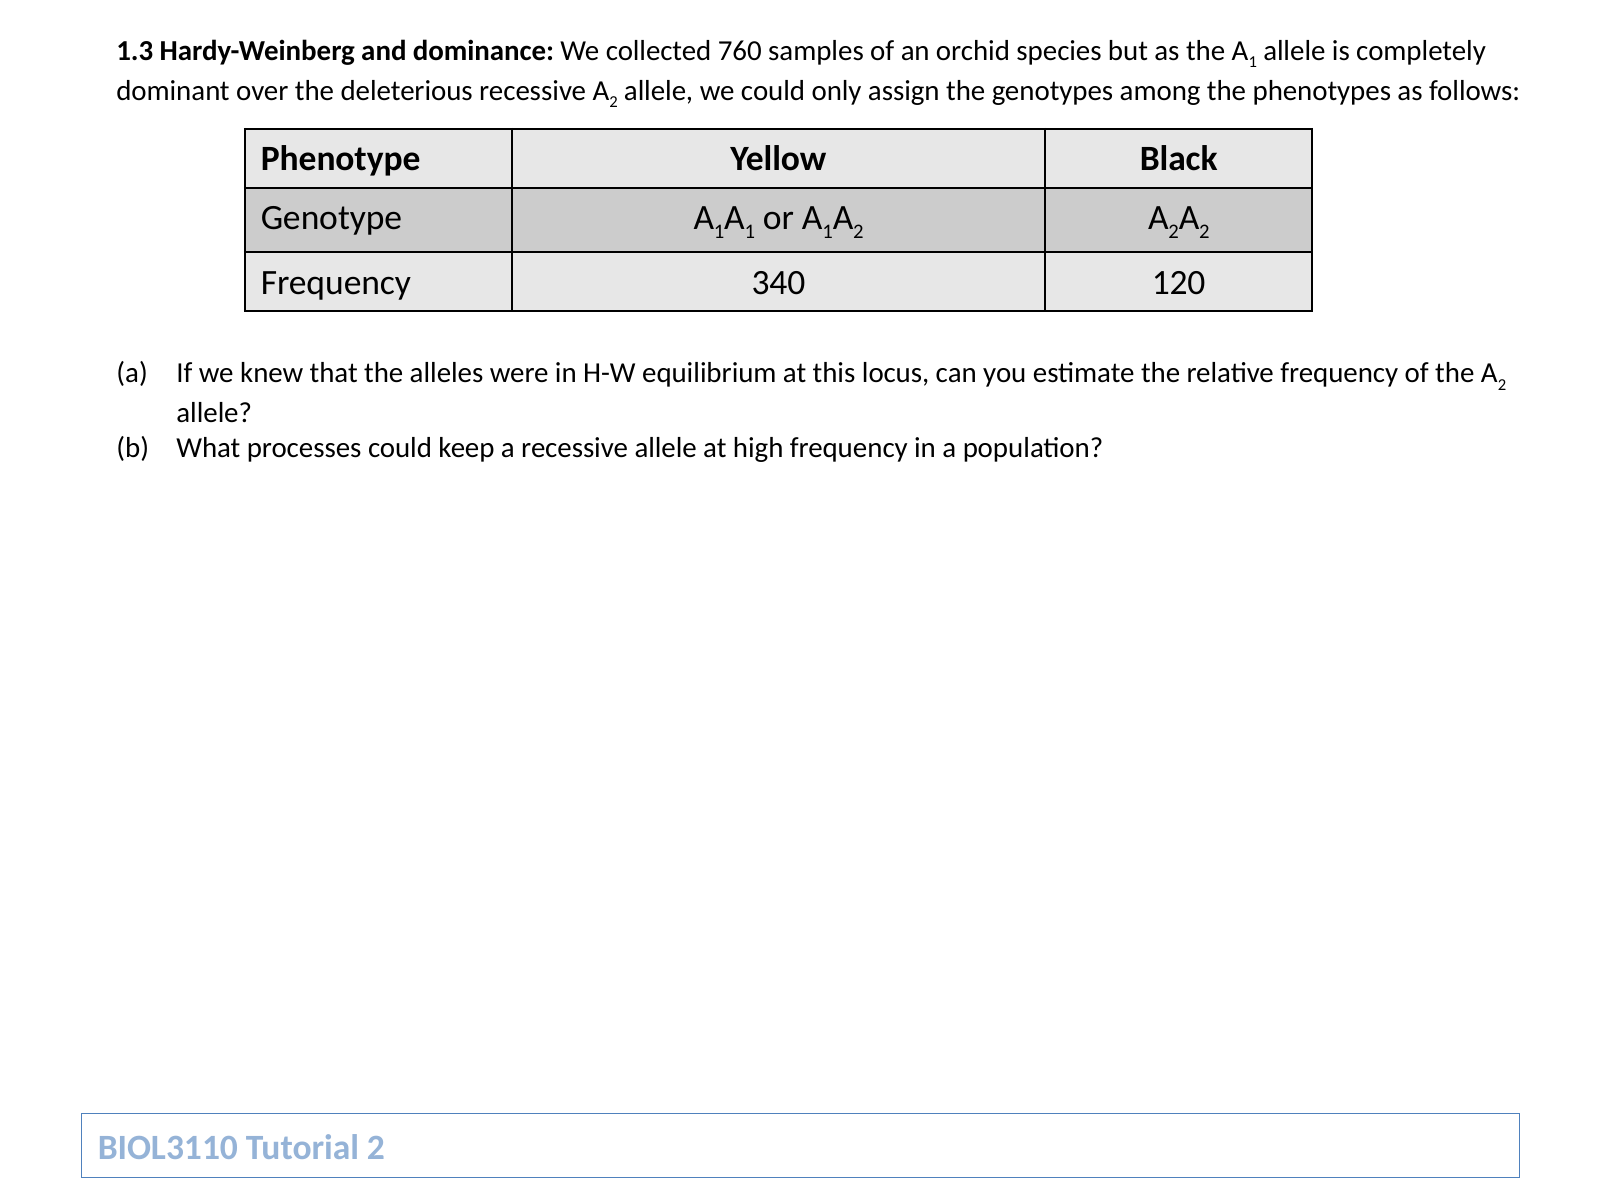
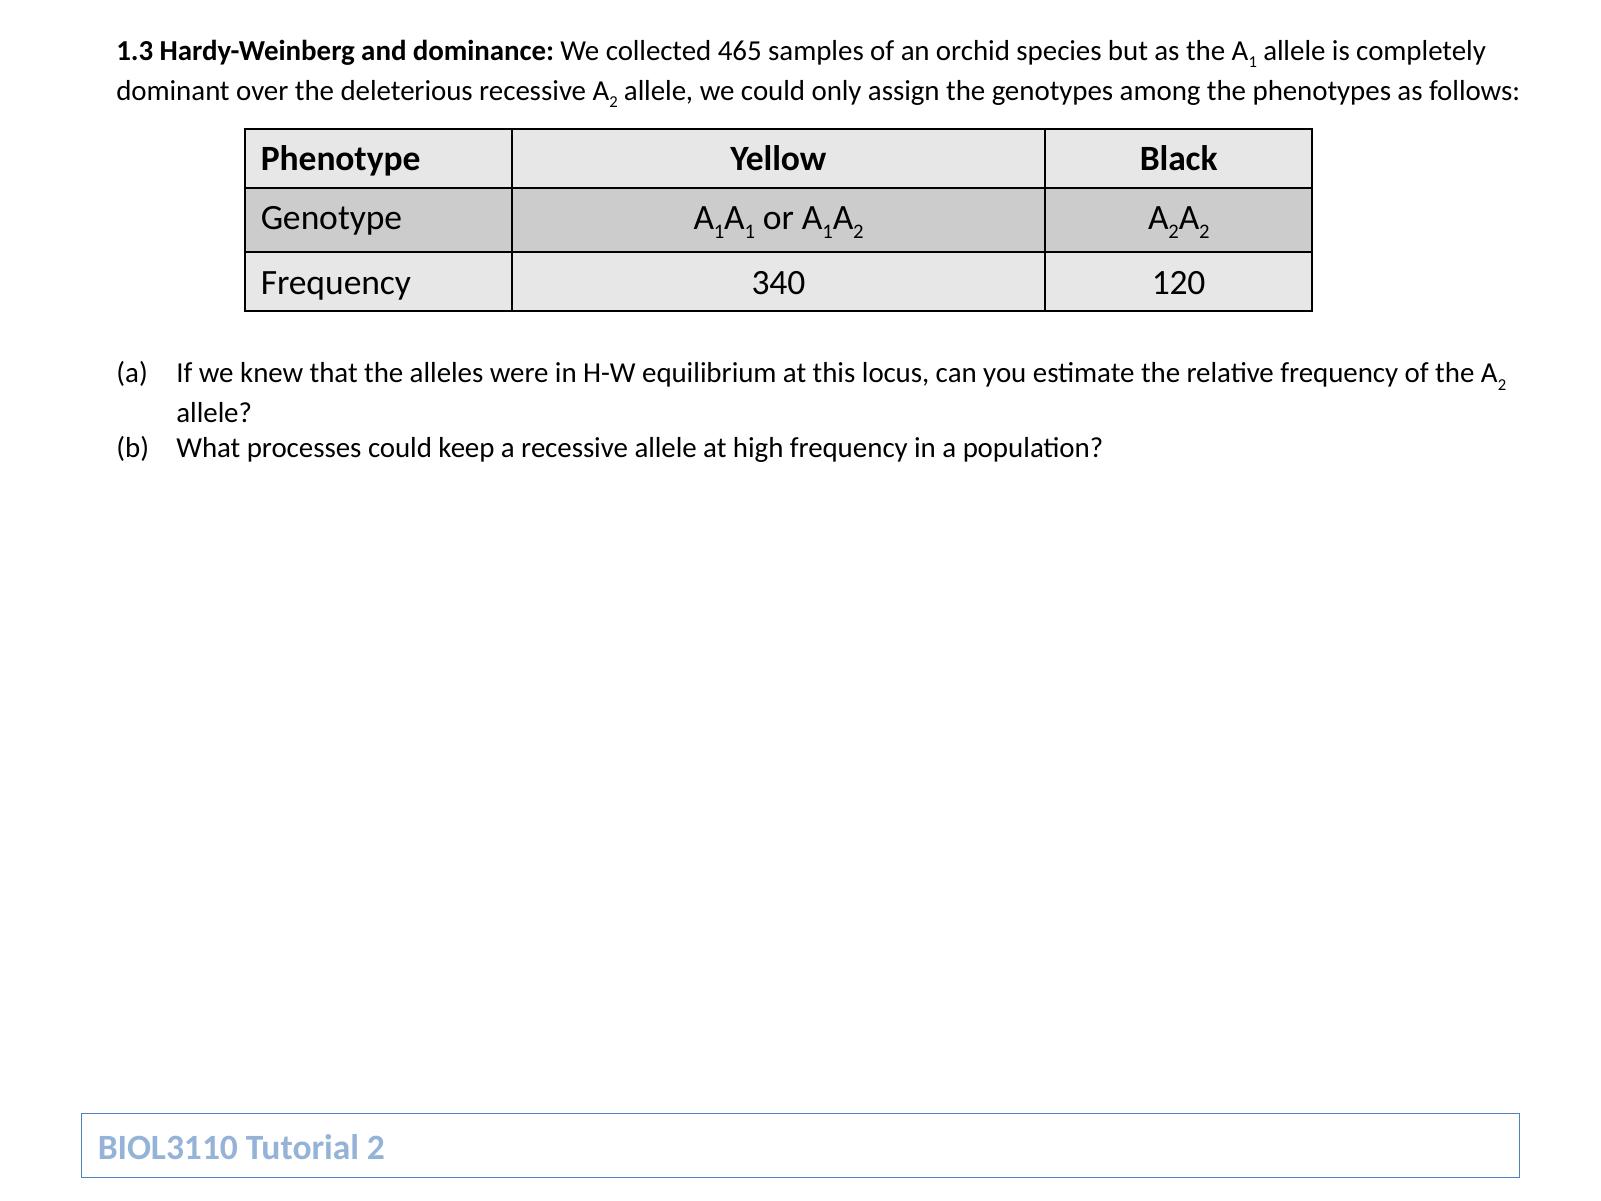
760: 760 -> 465
